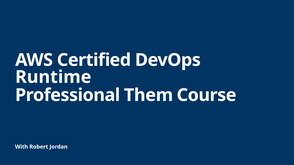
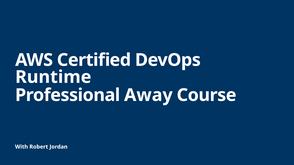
Them: Them -> Away
